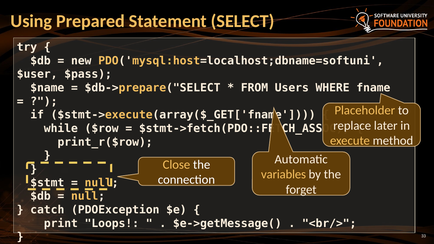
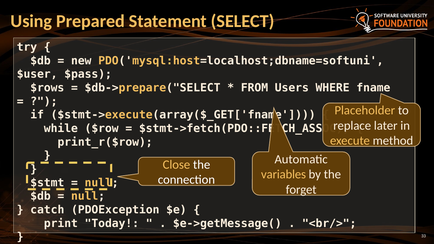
$name: $name -> $rows
Loops: Loops -> Today
